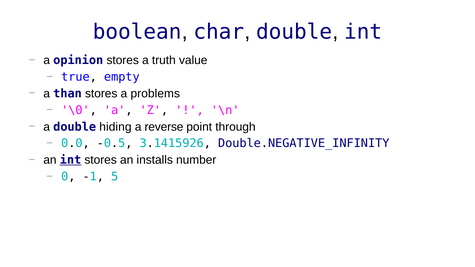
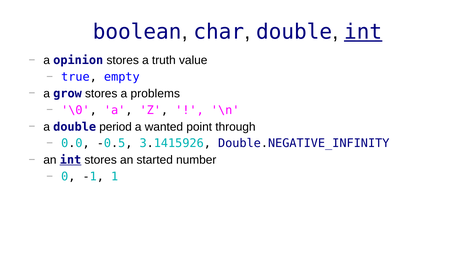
int at (363, 32) underline: none -> present
than: than -> grow
hiding: hiding -> period
reverse: reverse -> wanted
installs: installs -> started
5: 5 -> 1
